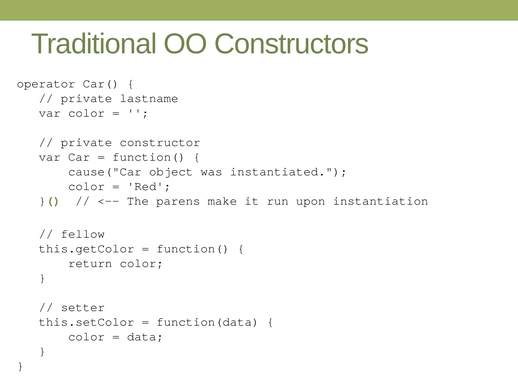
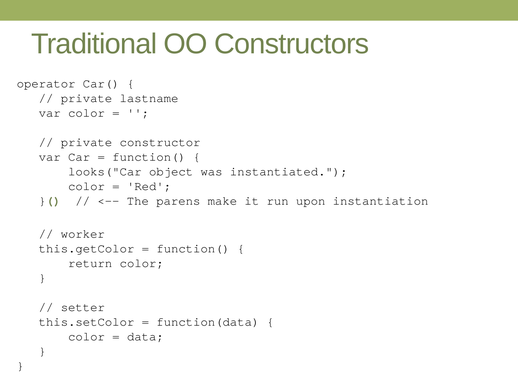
cause("Car: cause("Car -> looks("Car
fellow: fellow -> worker
